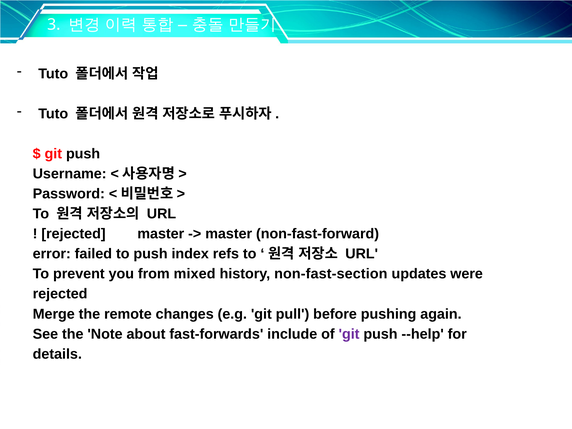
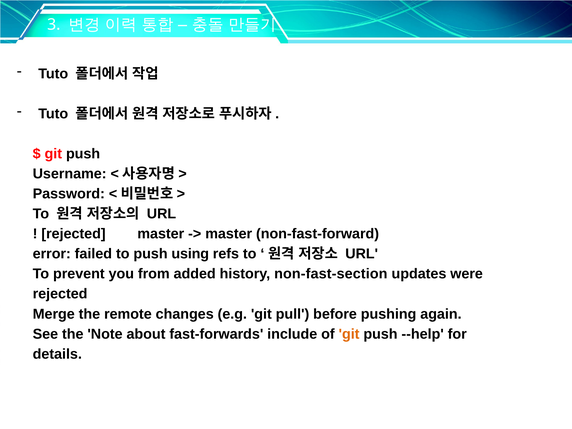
index: index -> using
mixed: mixed -> added
git at (349, 334) colour: purple -> orange
